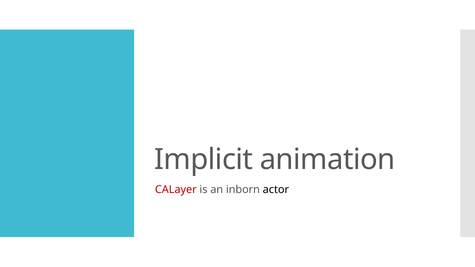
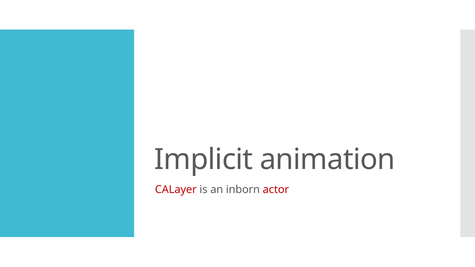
actor colour: black -> red
